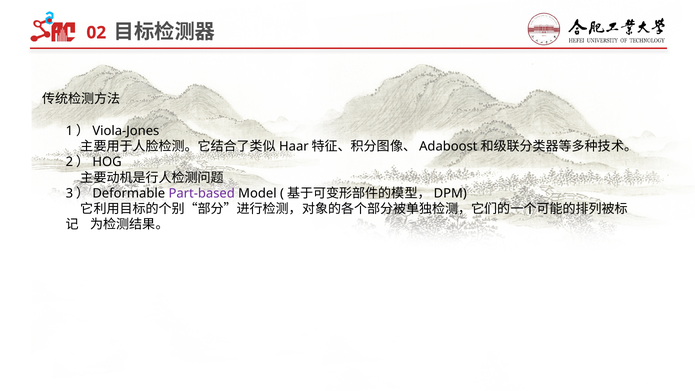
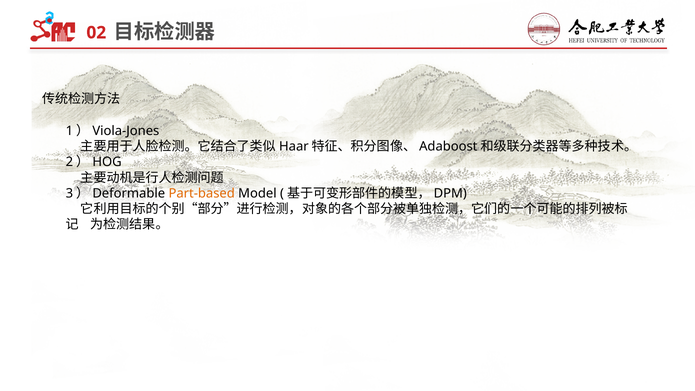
Part-based colour: purple -> orange
